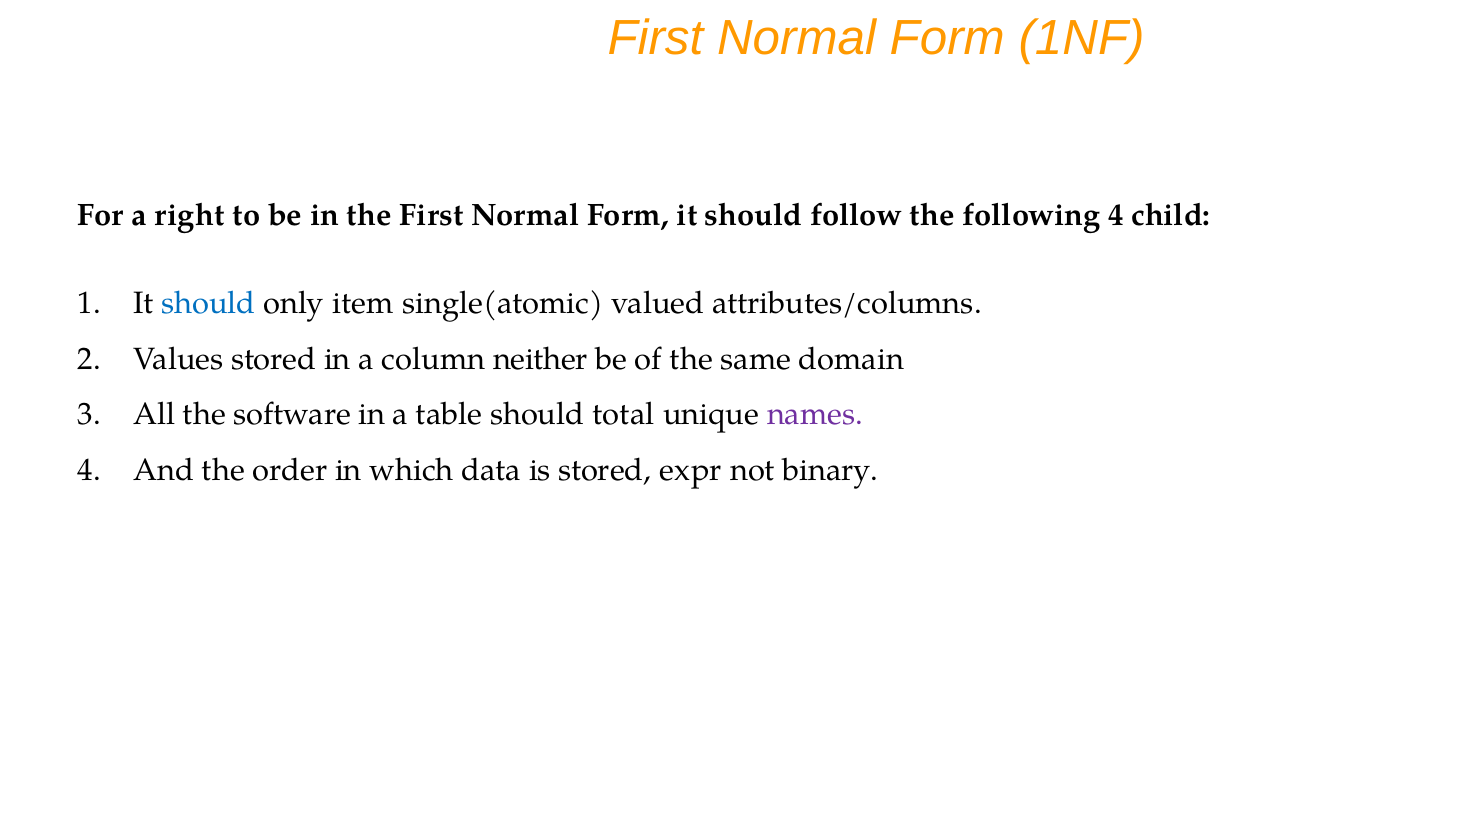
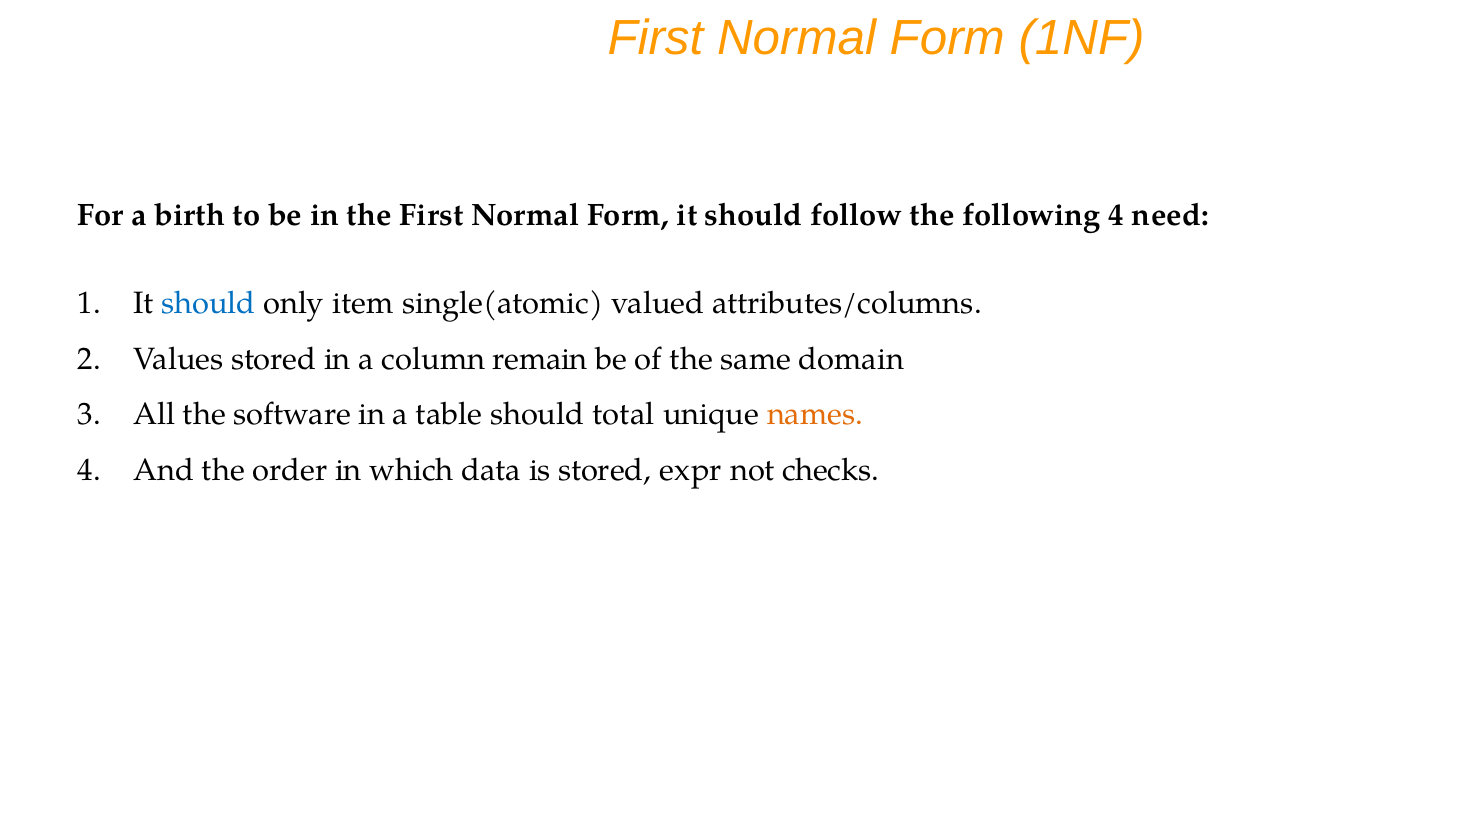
right: right -> birth
child: child -> need
neither: neither -> remain
names colour: purple -> orange
binary: binary -> checks
